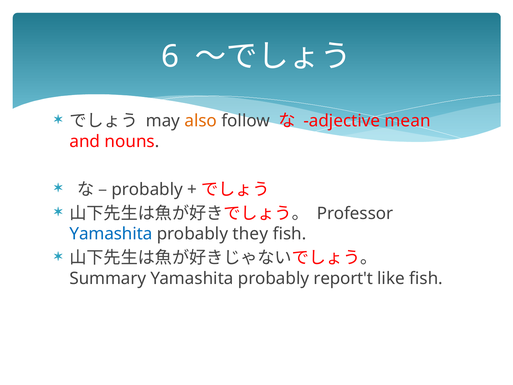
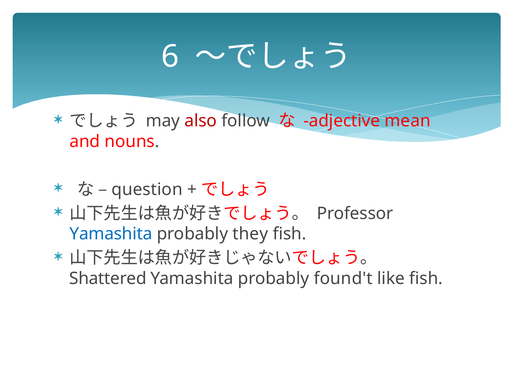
also colour: orange -> red
probably at (147, 189): probably -> question
Summary: Summary -> Shattered
report't: report't -> found't
